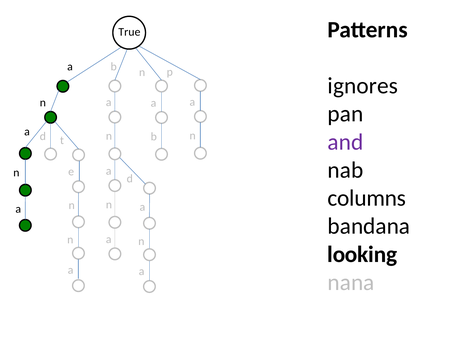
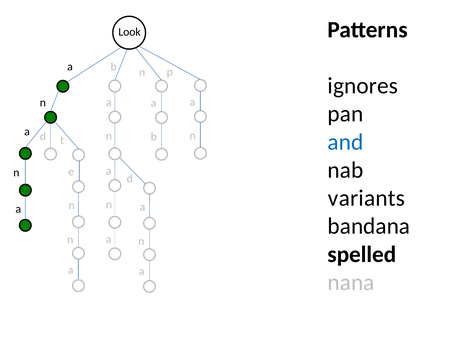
True: True -> Look
and colour: purple -> blue
columns: columns -> variants
looking: looking -> spelled
